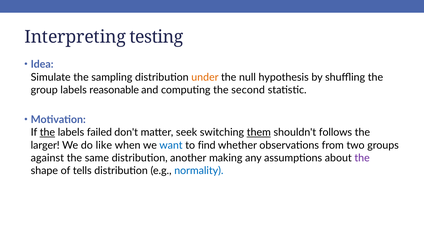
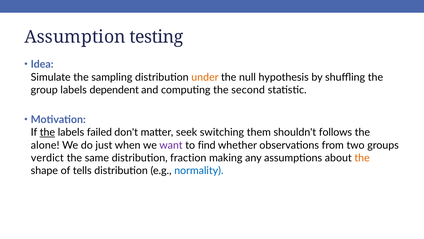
Interpreting: Interpreting -> Assumption
reasonable: reasonable -> dependent
them underline: present -> none
larger: larger -> alone
like: like -> just
want colour: blue -> purple
against: against -> verdict
another: another -> fraction
the at (362, 158) colour: purple -> orange
